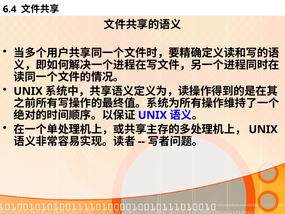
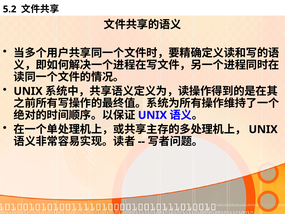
6.4: 6.4 -> 5.2
